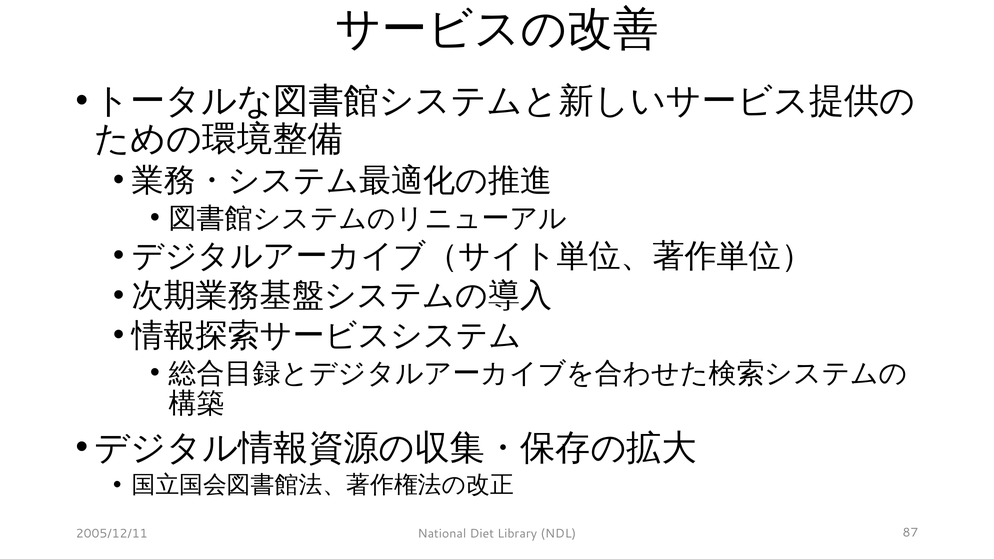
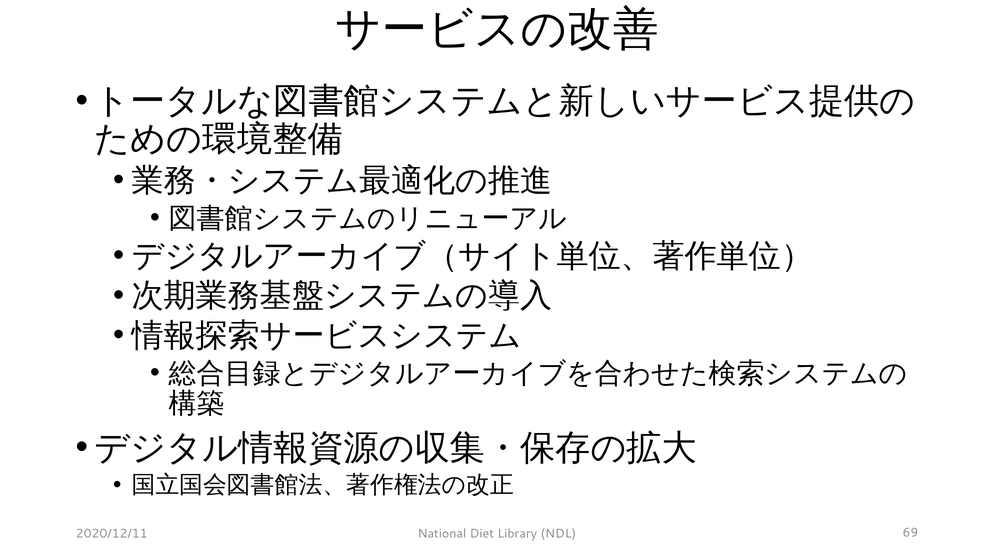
2005/12/11: 2005/12/11 -> 2020/12/11
87: 87 -> 69
